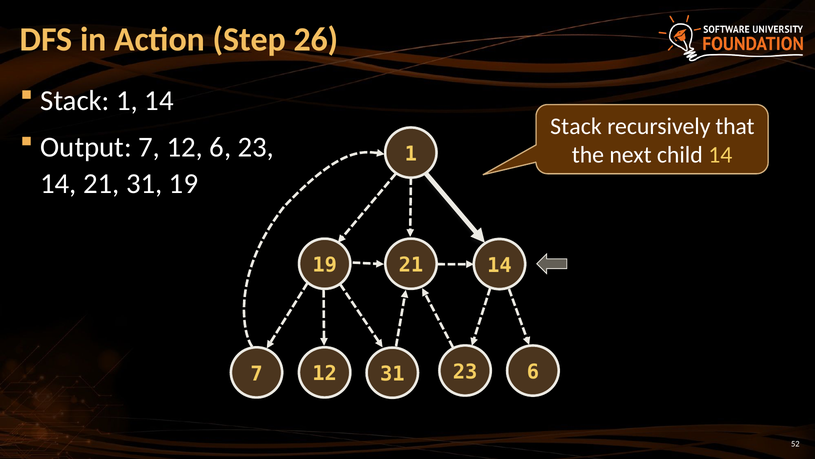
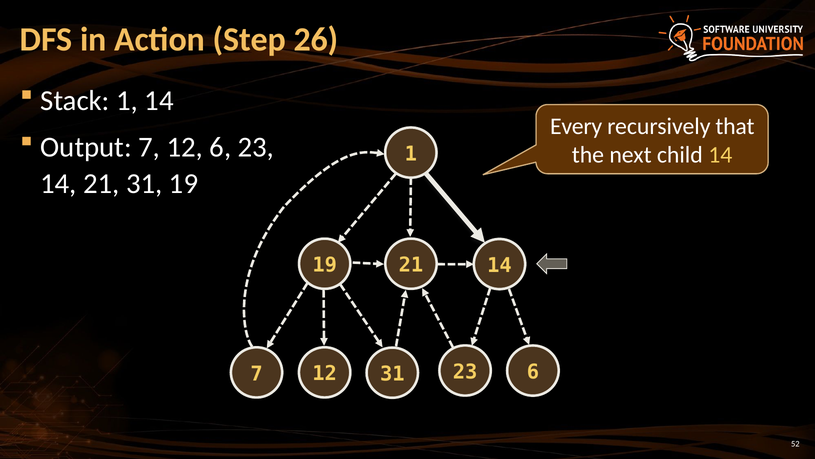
Stack at (576, 126): Stack -> Every
